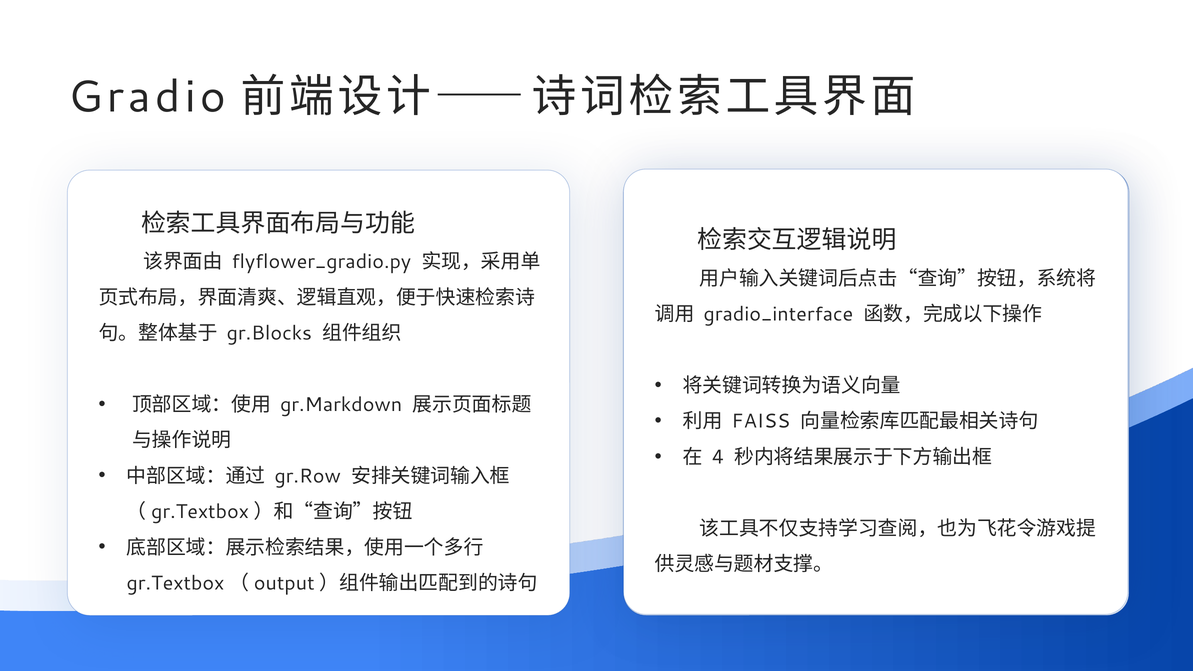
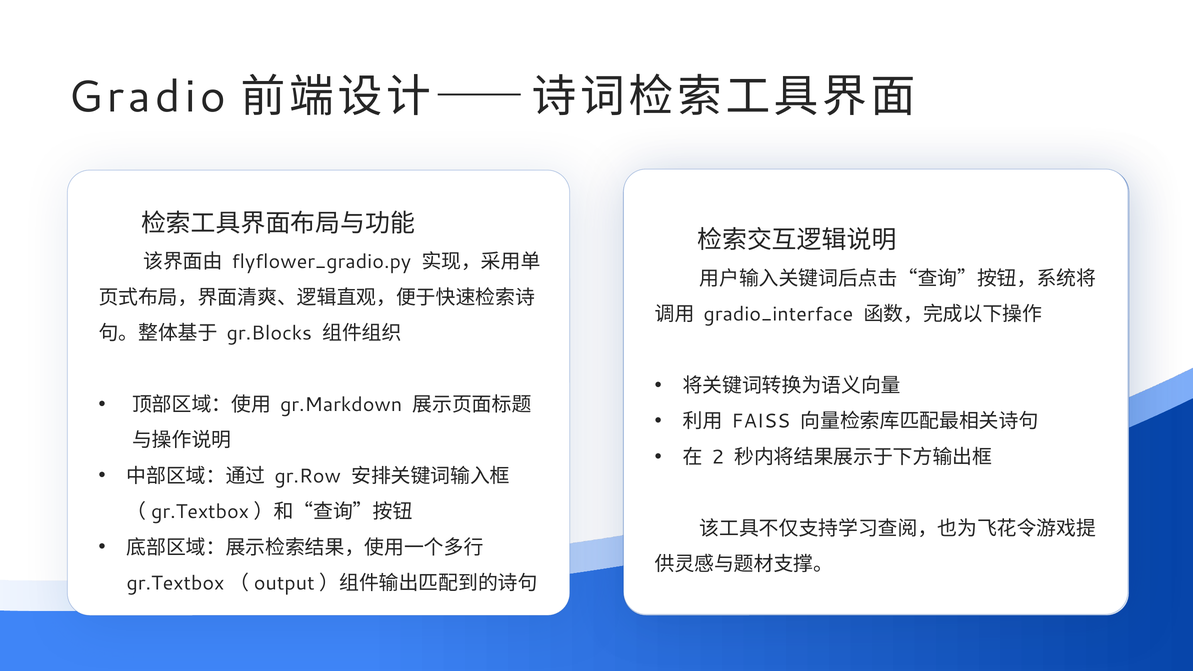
4: 4 -> 2
